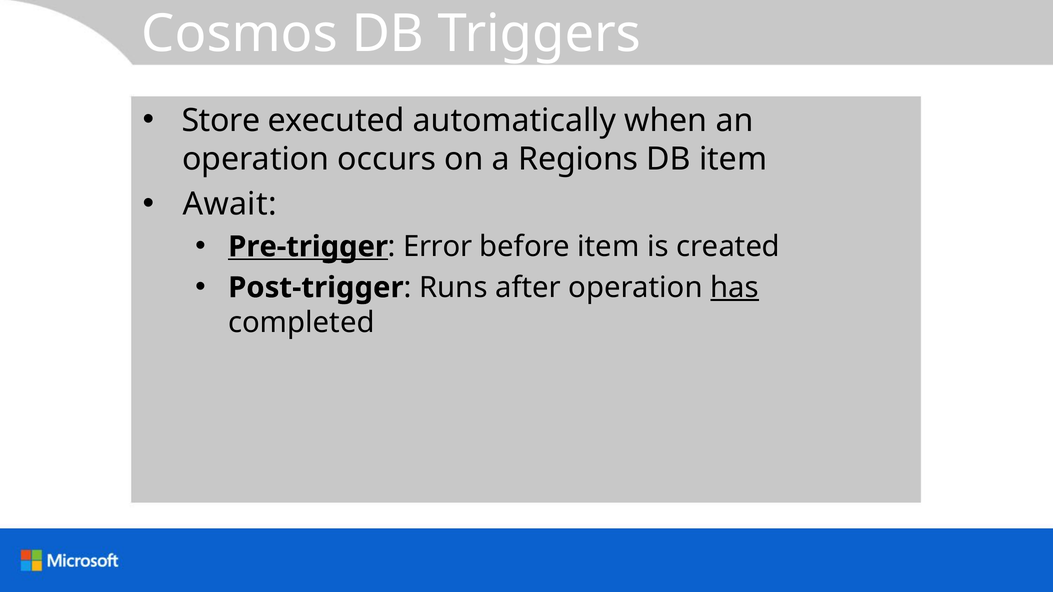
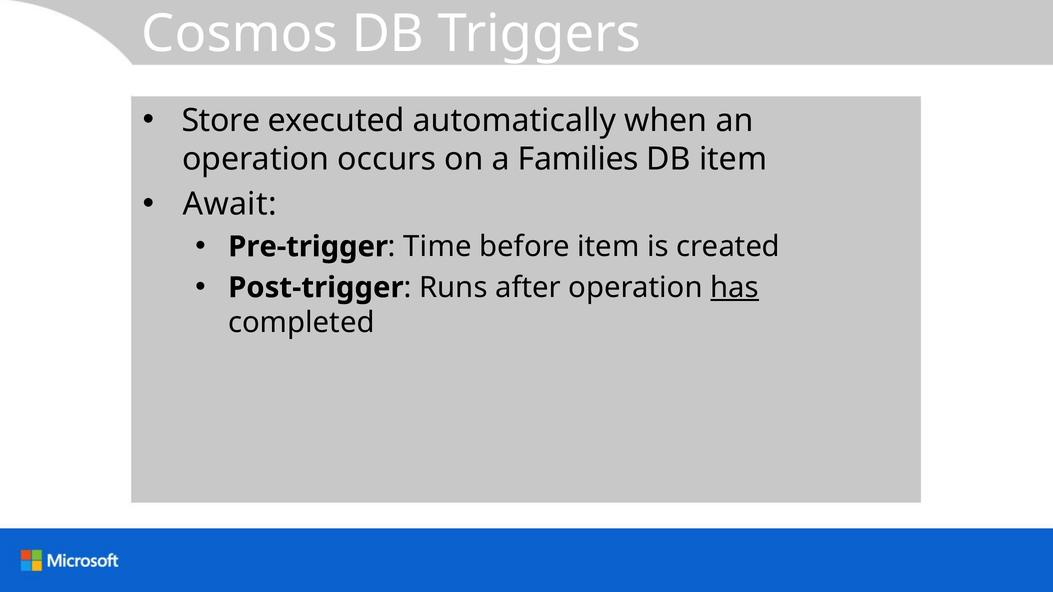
Regions: Regions -> Families
Pre-trigger underline: present -> none
Error: Error -> Time
